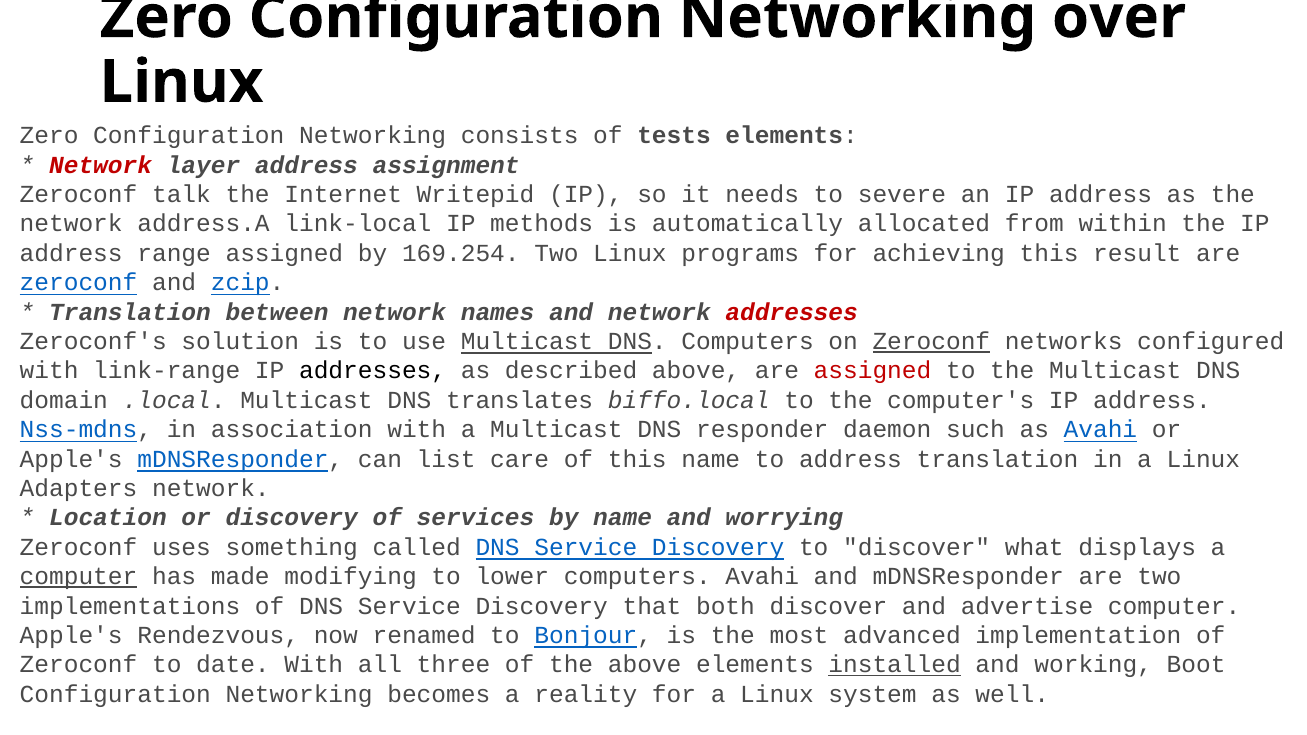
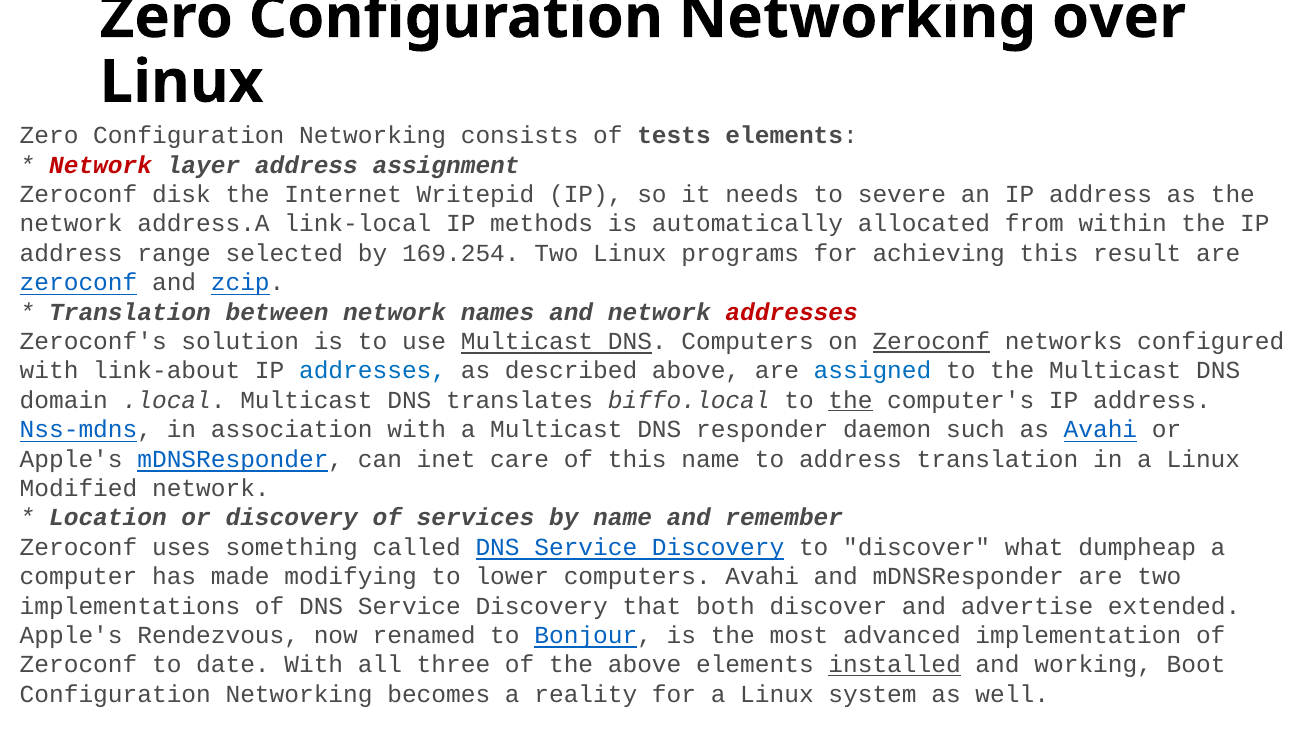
talk: talk -> disk
range assigned: assigned -> selected
link-range: link-range -> link-about
addresses at (373, 371) colour: black -> blue
assigned at (873, 371) colour: red -> blue
the at (850, 400) underline: none -> present
list: list -> inet
Adapters: Adapters -> Modified
worrying: worrying -> remember
displays: displays -> dumpheap
computer at (79, 577) underline: present -> none
advertise computer: computer -> extended
